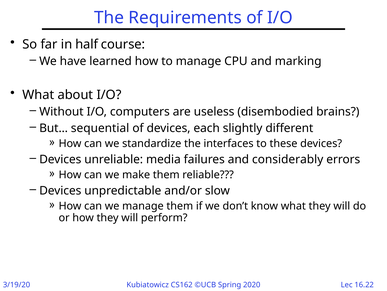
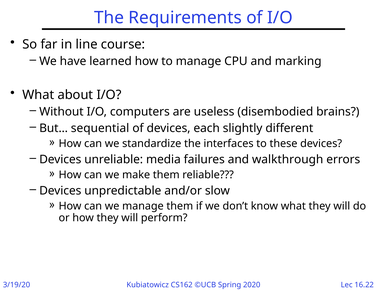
half: half -> line
considerably: considerably -> walkthrough
